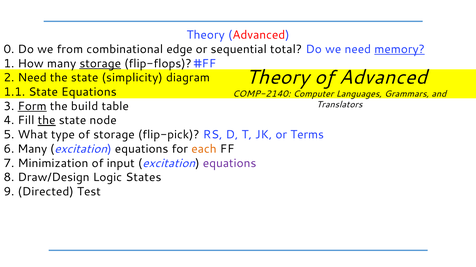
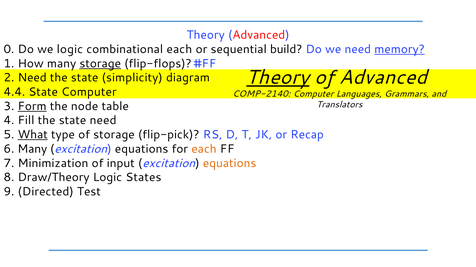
we from: from -> logic
combinational edge: edge -> each
total: total -> build
Theory at (278, 78) underline: none -> present
1.1: 1.1 -> 4.4
State Equations: Equations -> Computer
build: build -> node
the at (47, 121) underline: present -> none
state node: node -> need
What underline: none -> present
Terms: Terms -> Recap
equations at (230, 164) colour: purple -> orange
Draw/Design: Draw/Design -> Draw/Theory
